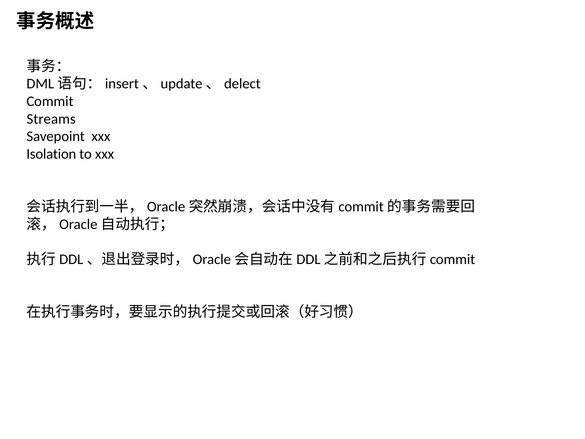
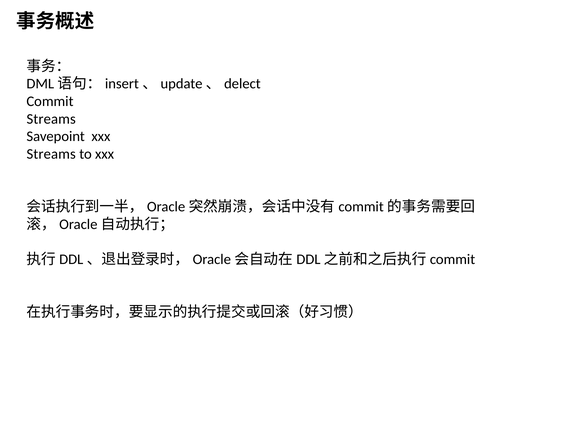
Isolation at (51, 154): Isolation -> Streams
